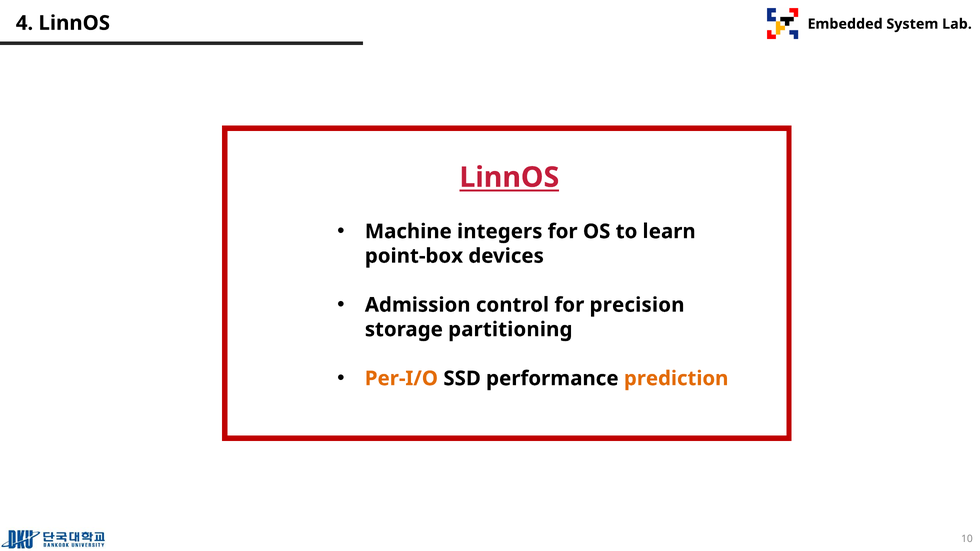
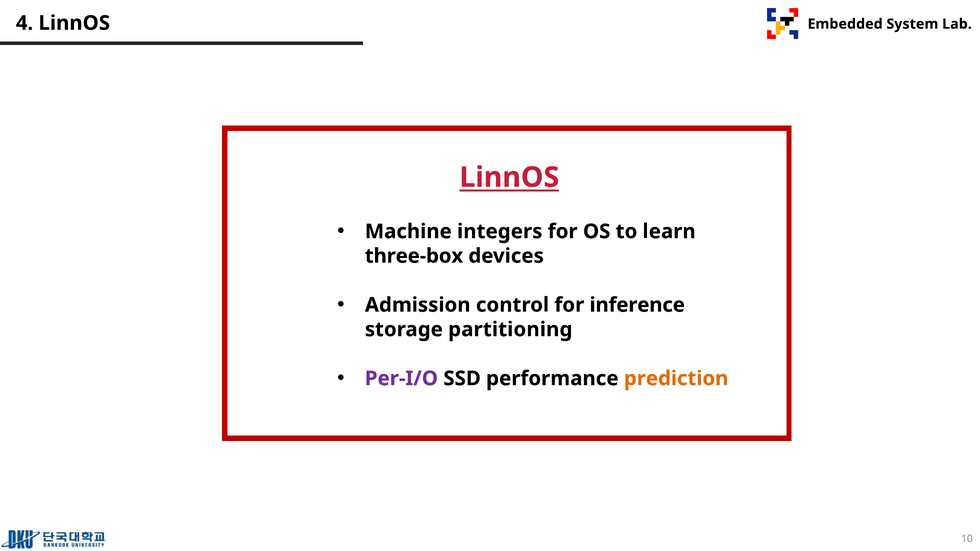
point-box: point-box -> three-box
precision: precision -> inference
Per-I/O colour: orange -> purple
